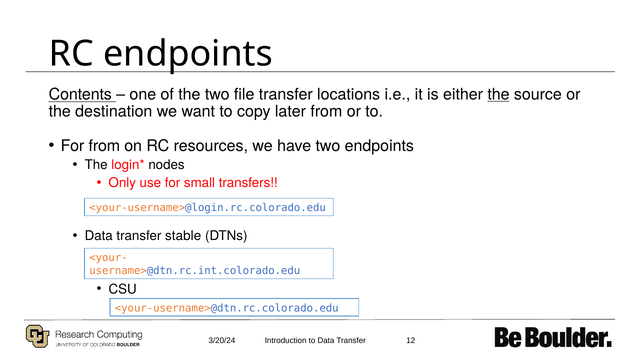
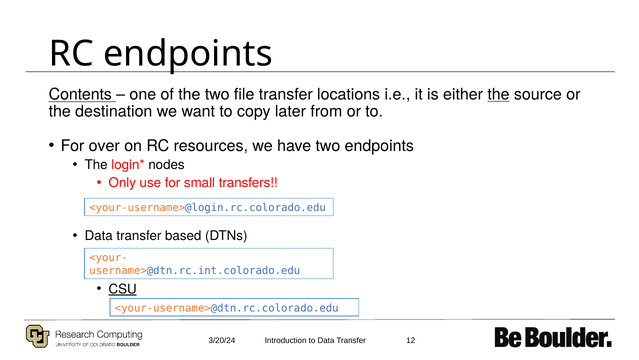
For from: from -> over
stable: stable -> based
CSU underline: none -> present
